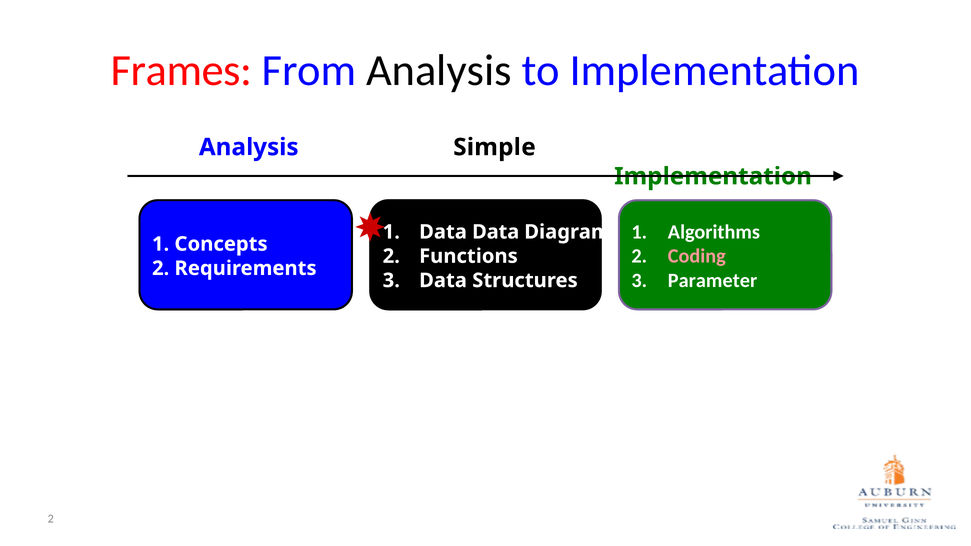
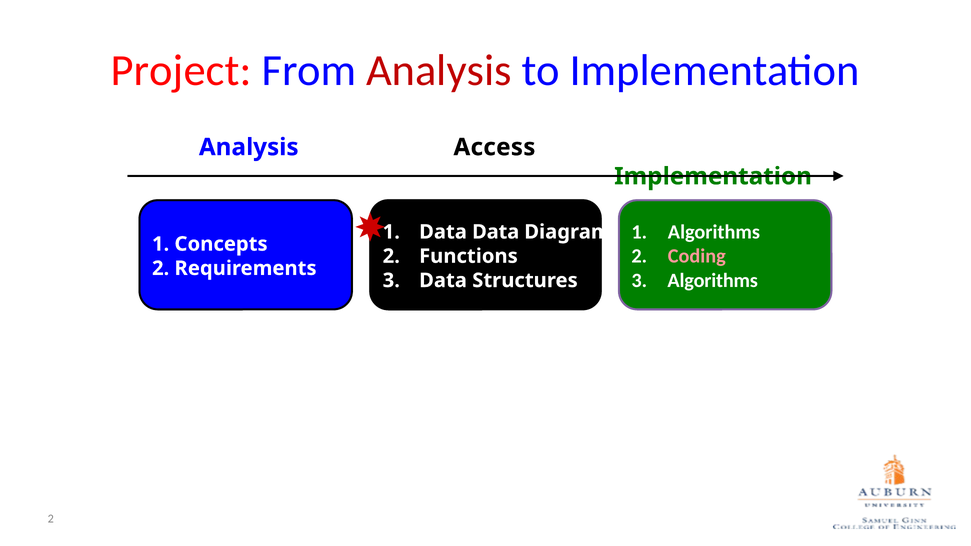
Frames: Frames -> Project
Analysis at (439, 70) colour: black -> red
Simple: Simple -> Access
Parameter at (713, 281): Parameter -> Algorithms
